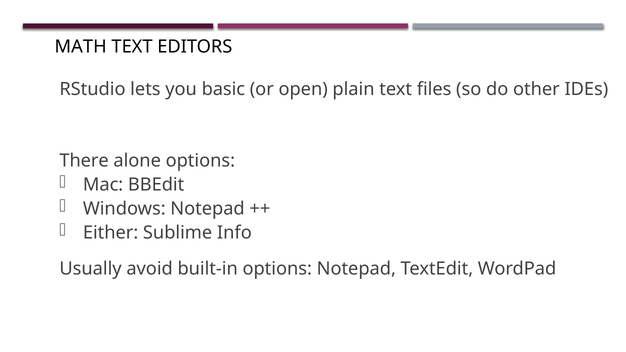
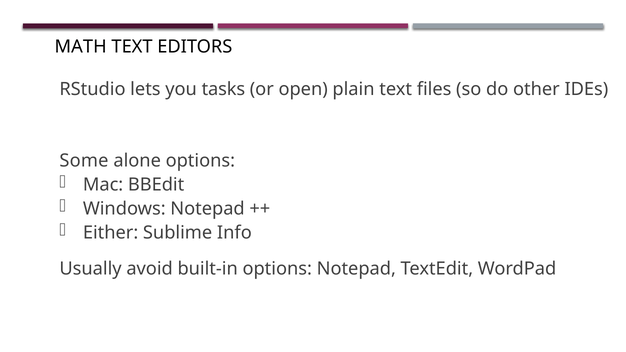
basic: basic -> tasks
There: There -> Some
